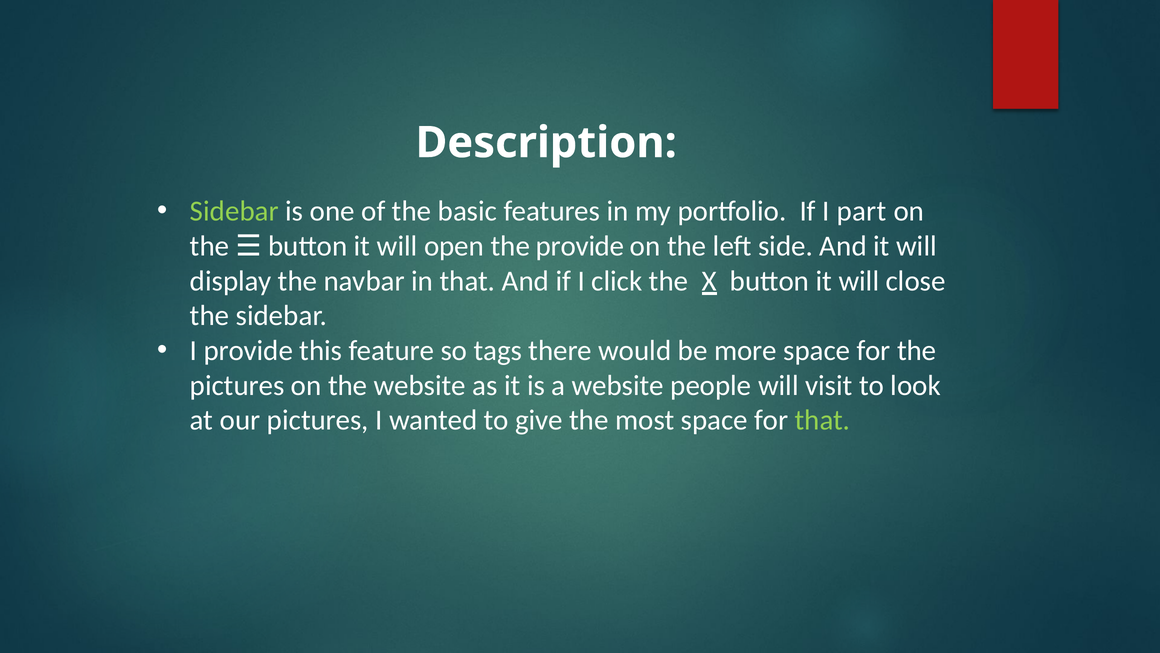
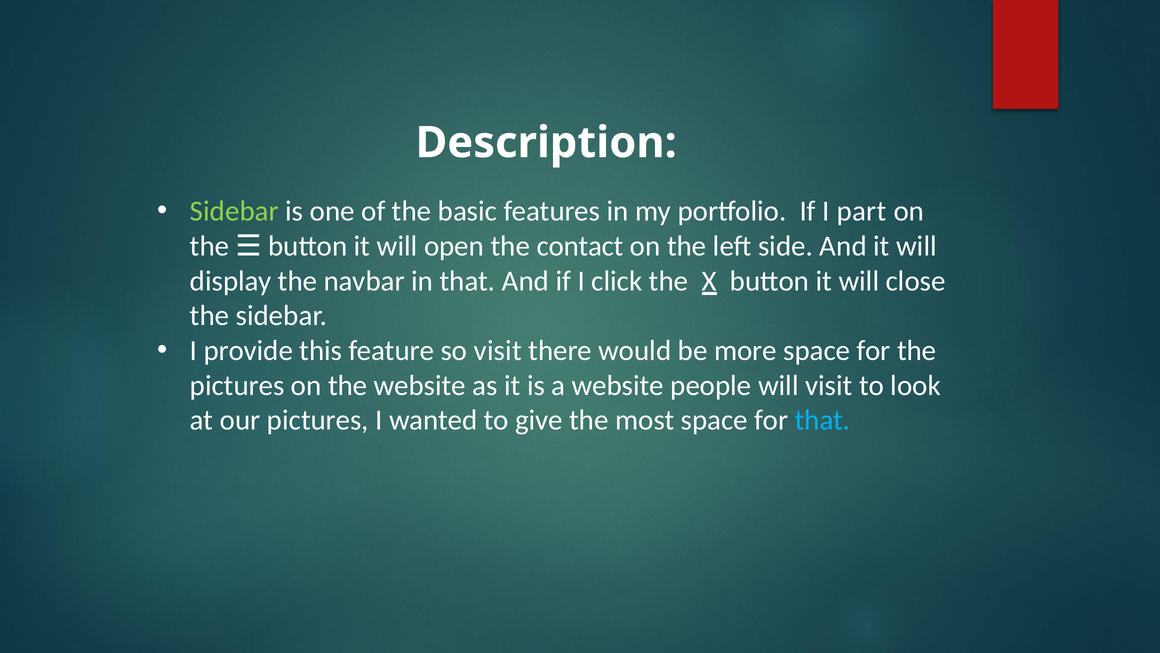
the provide: provide -> contact
so tags: tags -> visit
that at (822, 420) colour: light green -> light blue
